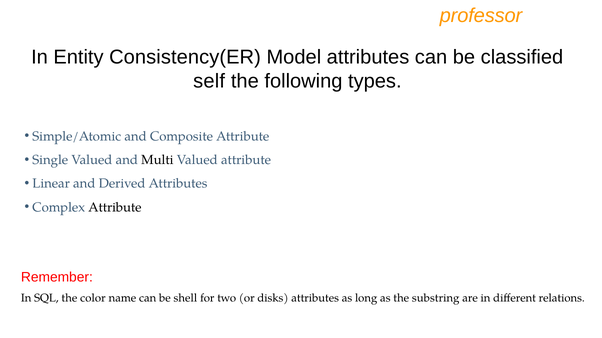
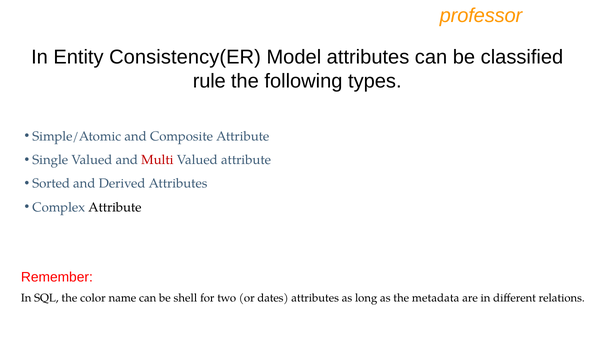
self: self -> rule
Multi colour: black -> red
Linear: Linear -> Sorted
disks: disks -> dates
substring: substring -> metadata
